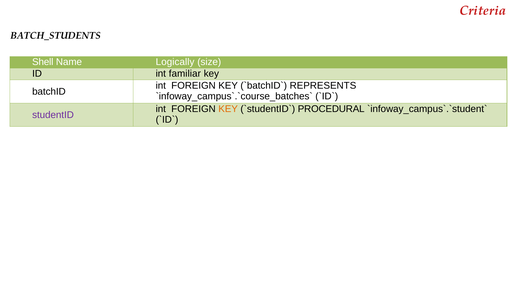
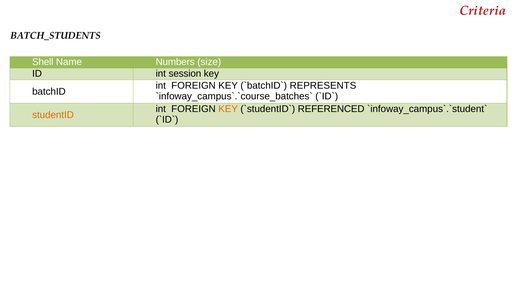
Logically: Logically -> Numbers
familiar: familiar -> session
PROCEDURAL: PROCEDURAL -> REFERENCED
studentID colour: purple -> orange
